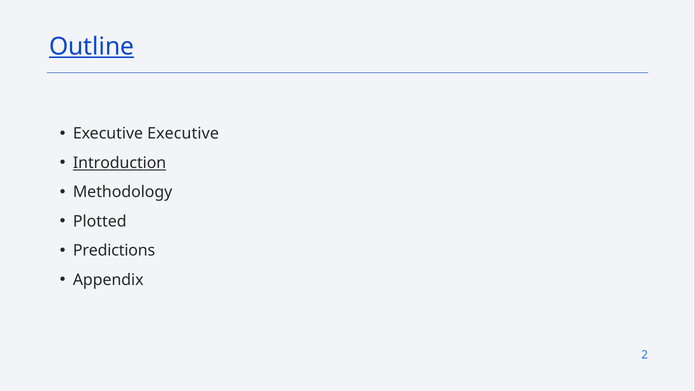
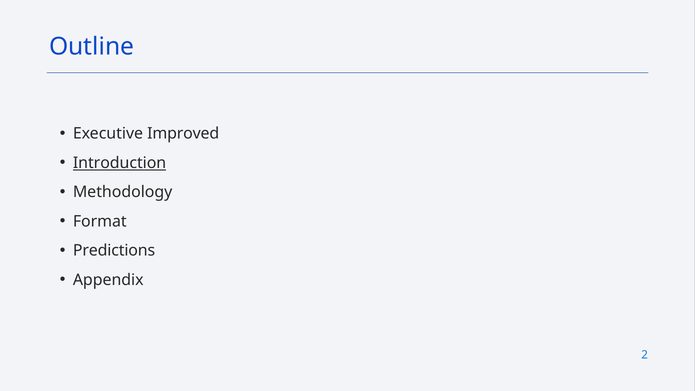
Outline underline: present -> none
Executive Executive: Executive -> Improved
Plotted: Plotted -> Format
